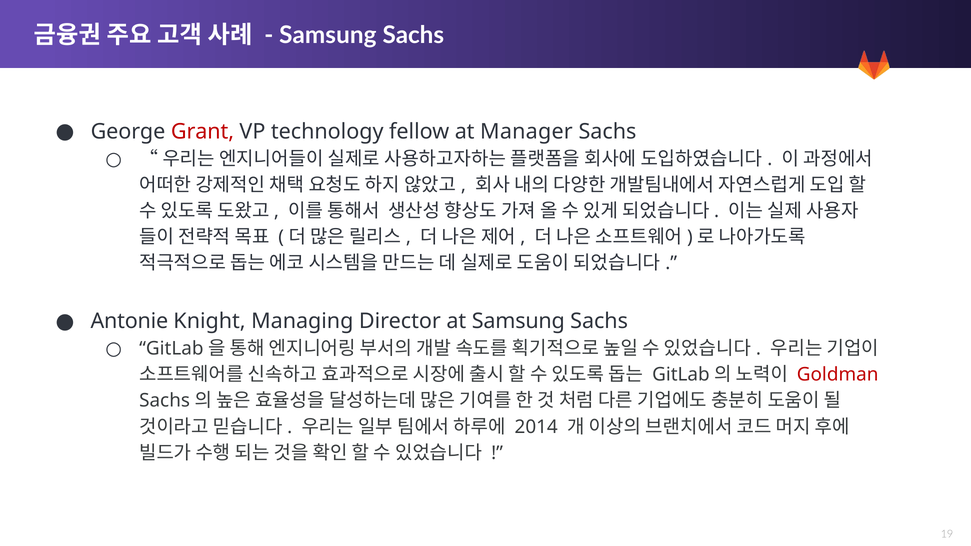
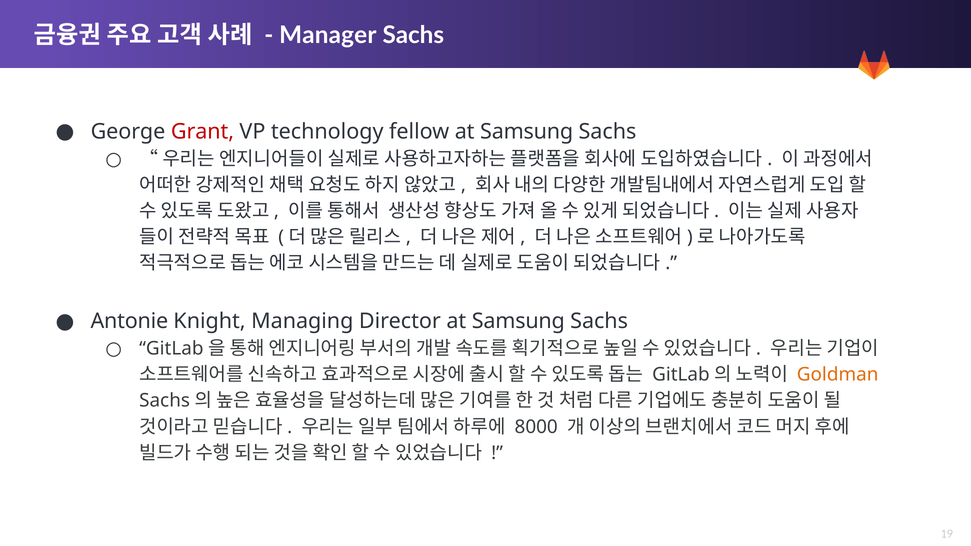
Samsung at (328, 35): Samsung -> Manager
fellow at Manager: Manager -> Samsung
Goldman colour: red -> orange
2014: 2014 -> 8000
